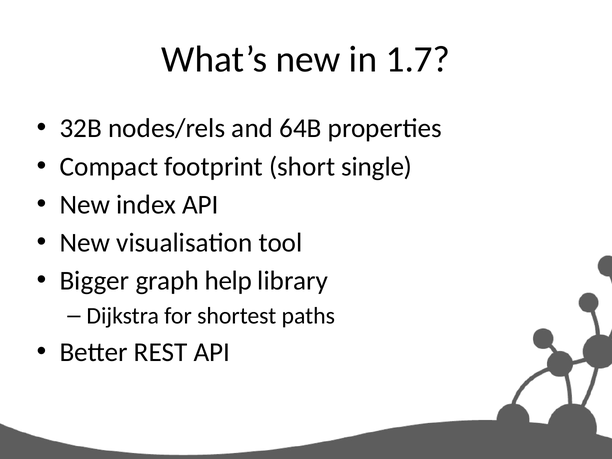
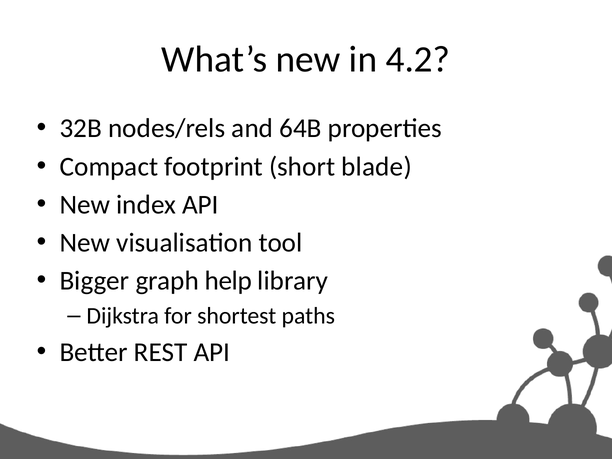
1.7: 1.7 -> 4.2
single: single -> blade
